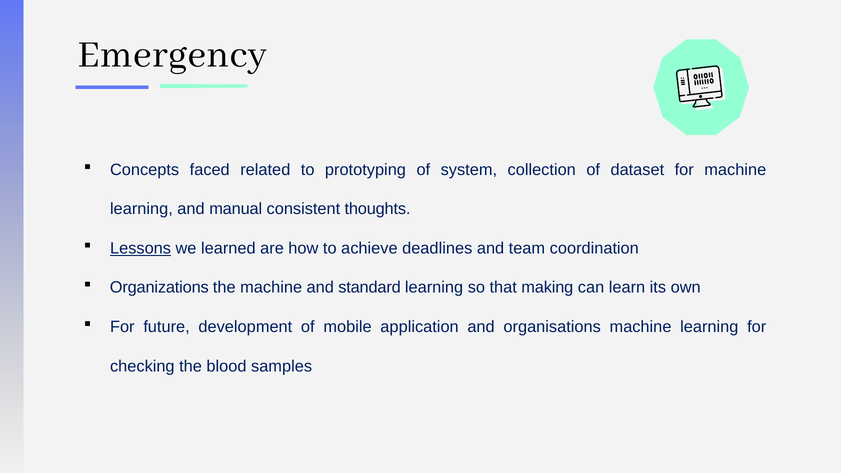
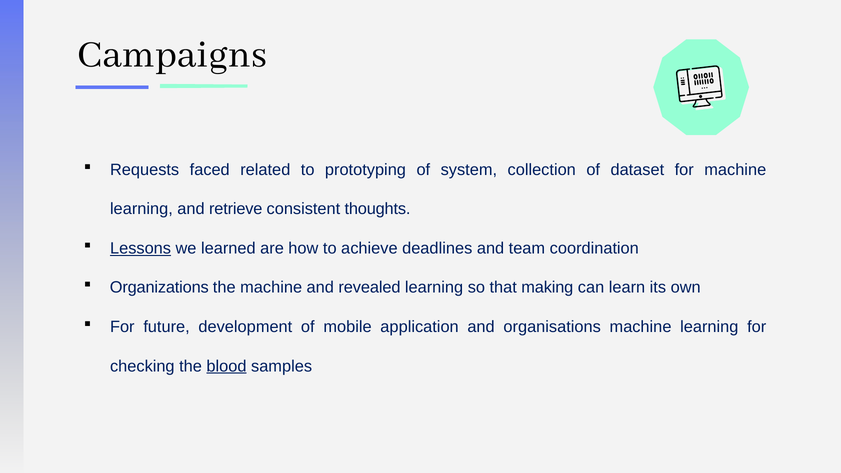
Emergency: Emergency -> Campaigns
Concepts: Concepts -> Requests
manual: manual -> retrieve
standard: standard -> revealed
blood underline: none -> present
